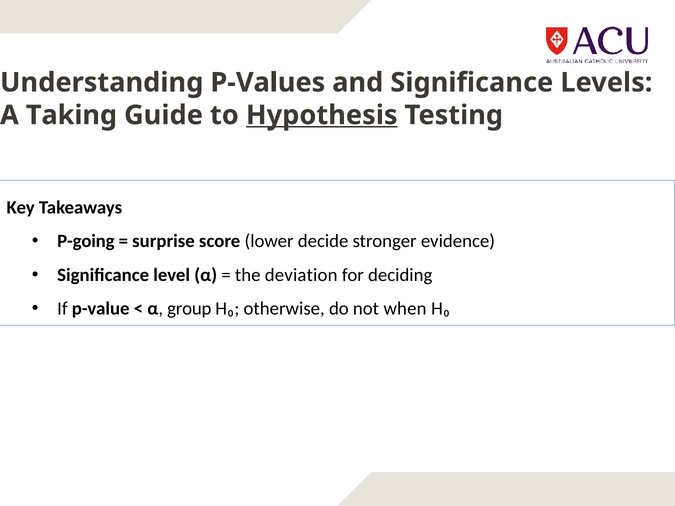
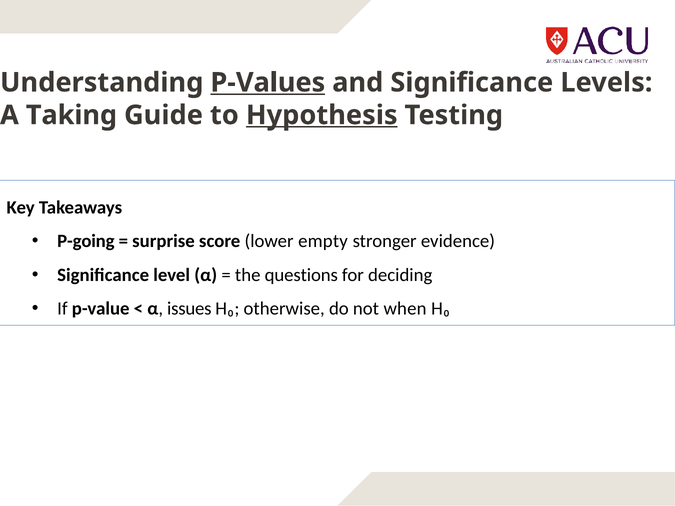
P-Values underline: none -> present
decide: decide -> empty
deviation: deviation -> questions
group: group -> issues
